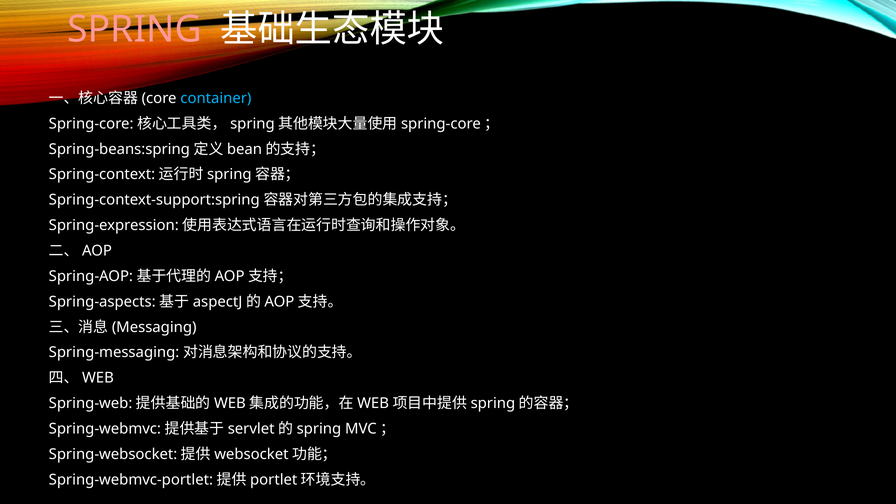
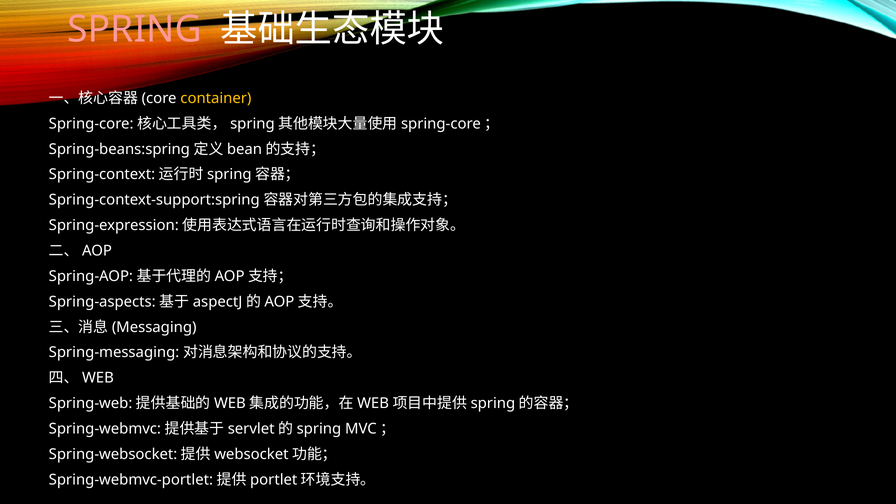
container colour: light blue -> yellow
